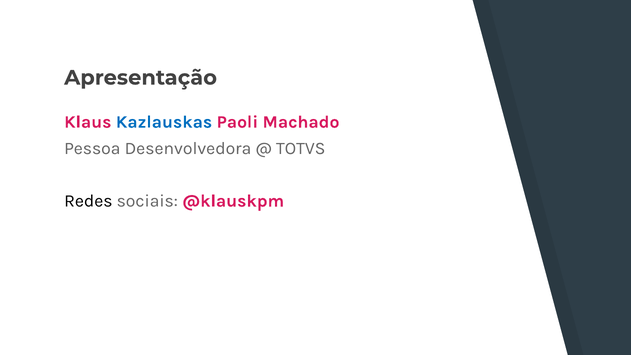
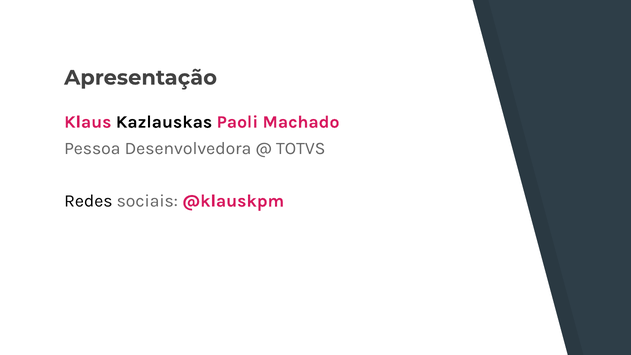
Kazlauskas colour: blue -> black
